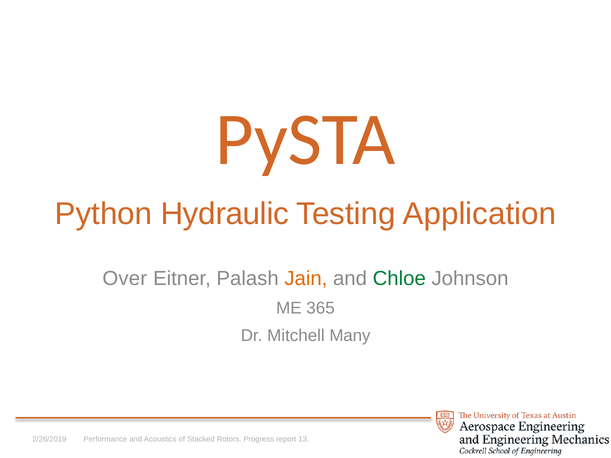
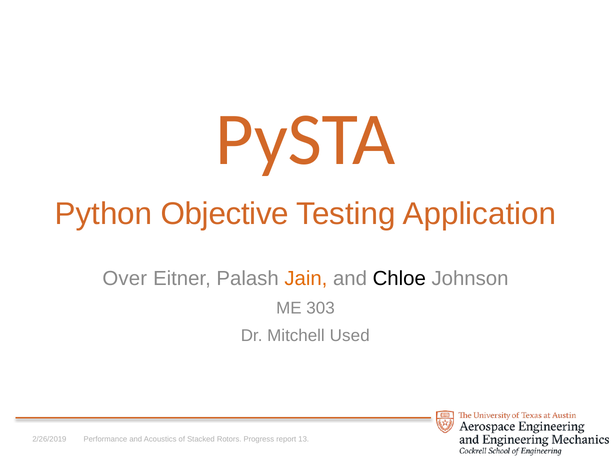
Hydraulic: Hydraulic -> Objective
Chloe colour: green -> black
365: 365 -> 303
Many: Many -> Used
